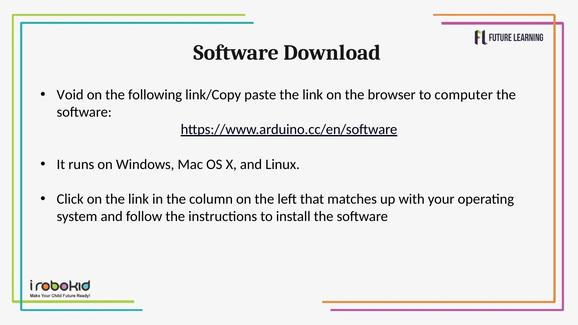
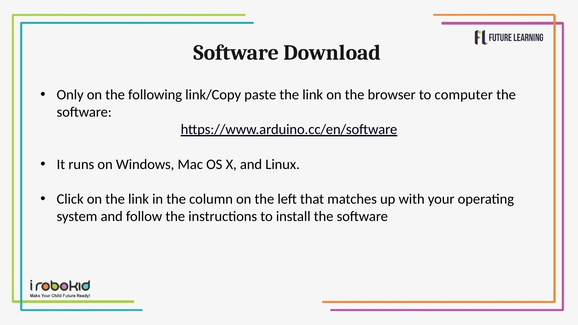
Void: Void -> Only
